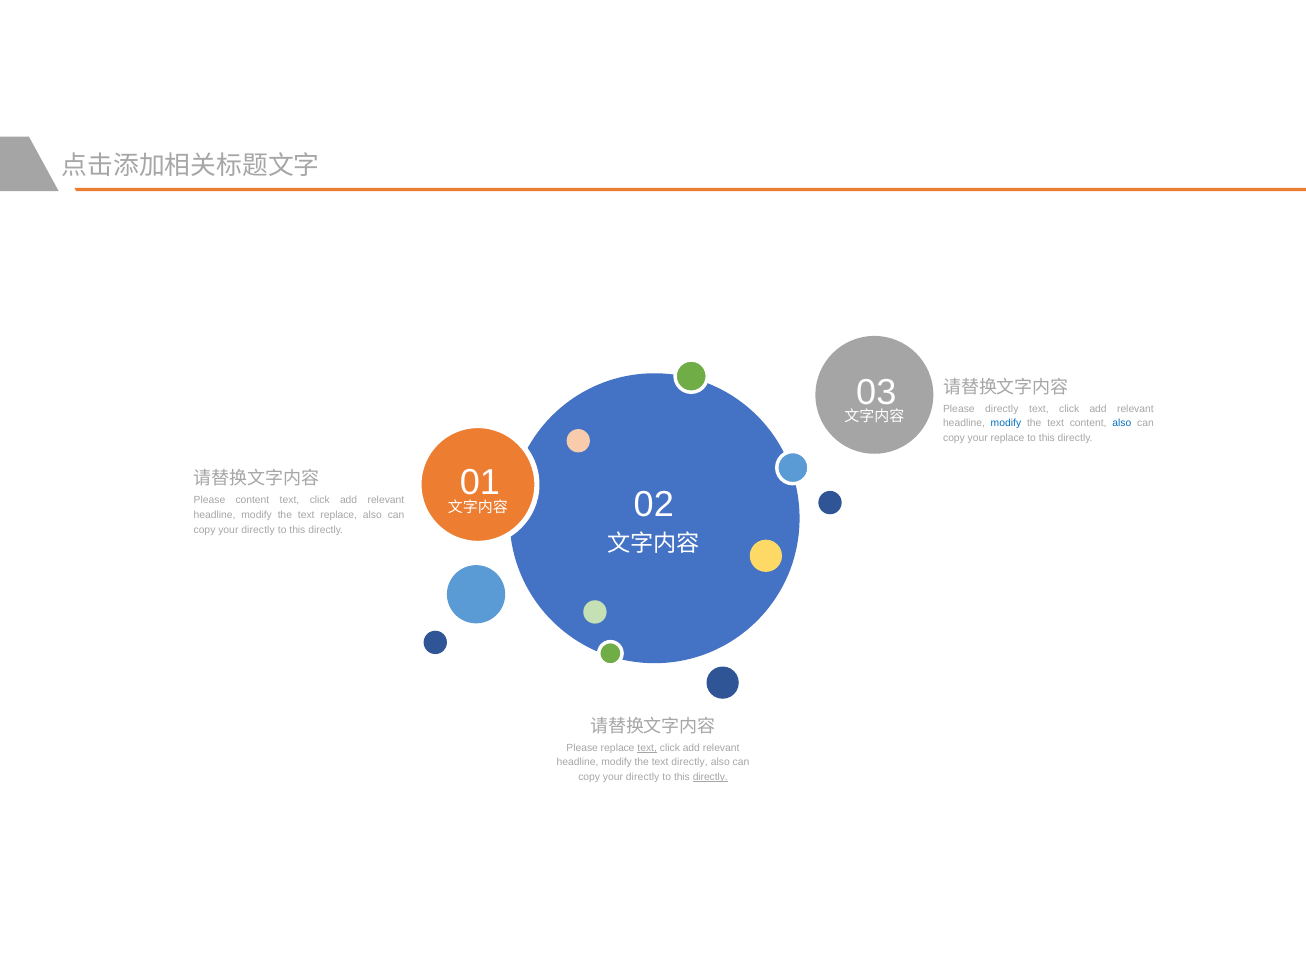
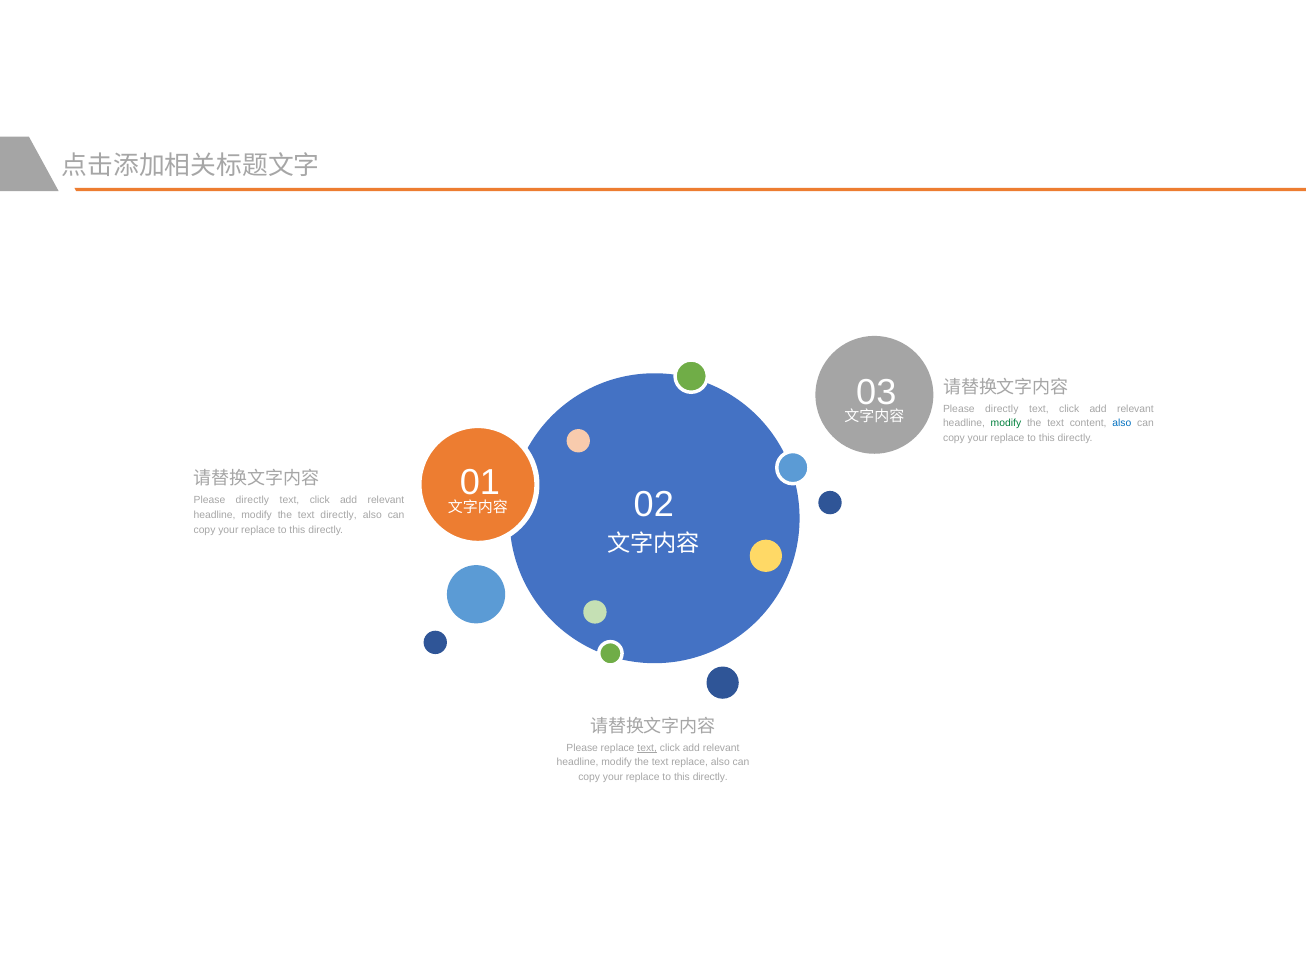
modify at (1006, 424) colour: blue -> green
content at (252, 500): content -> directly
text replace: replace -> directly
directly at (258, 530): directly -> replace
text directly: directly -> replace
directly at (643, 778): directly -> replace
directly at (710, 778) underline: present -> none
